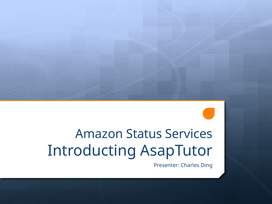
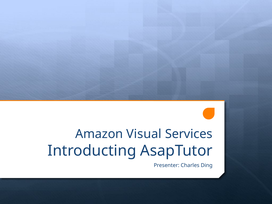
Status: Status -> Visual
